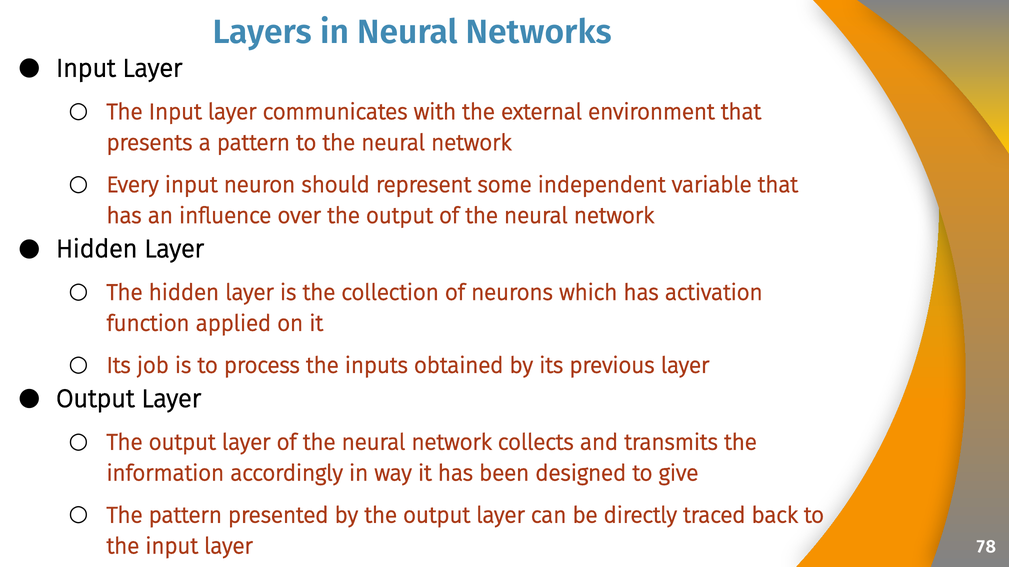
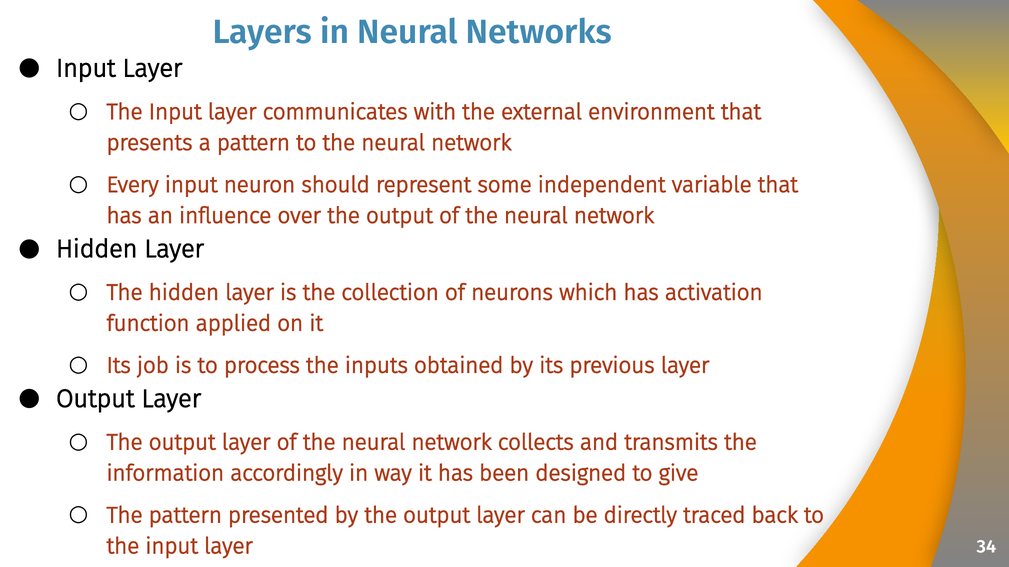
78: 78 -> 34
